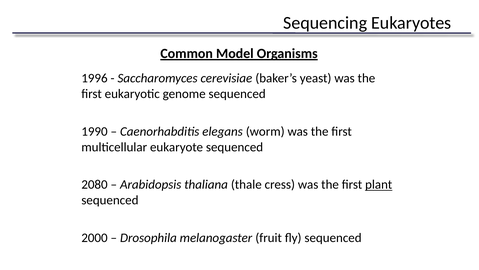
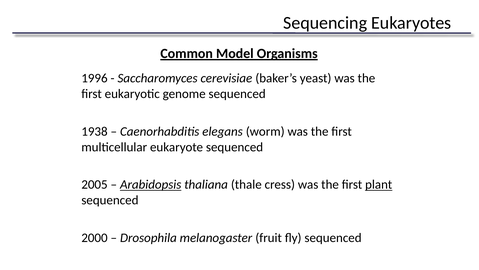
1990: 1990 -> 1938
2080: 2080 -> 2005
Arabidopsis underline: none -> present
